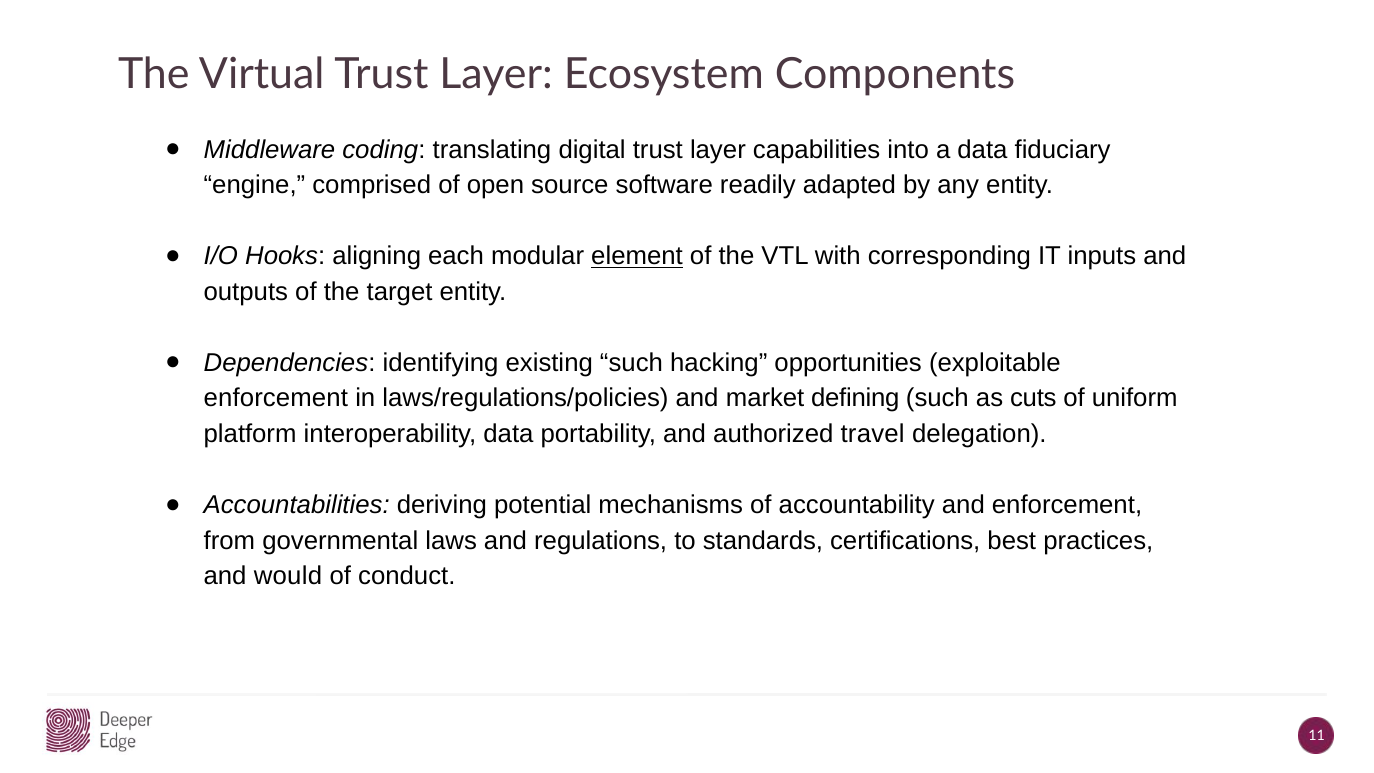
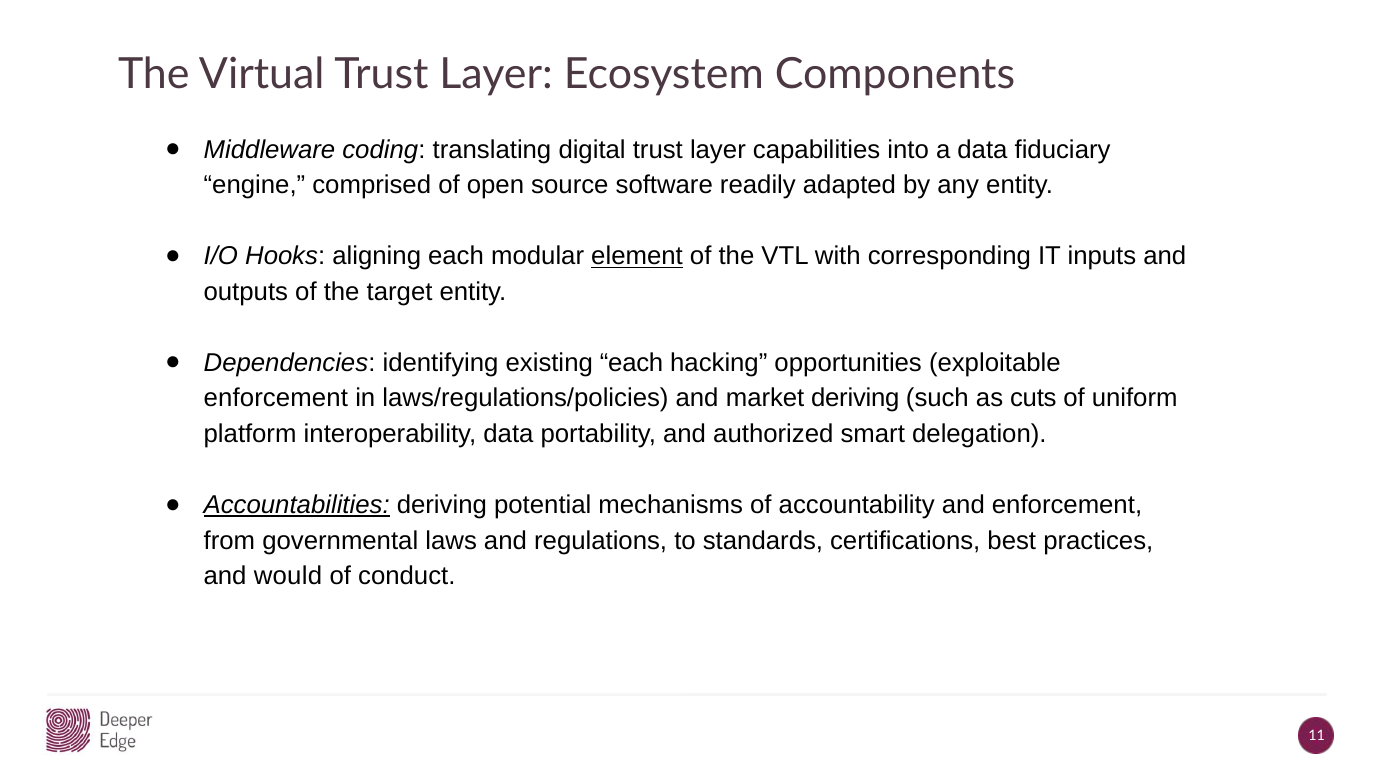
existing such: such -> each
market defining: defining -> deriving
travel: travel -> smart
Accountabilities underline: none -> present
